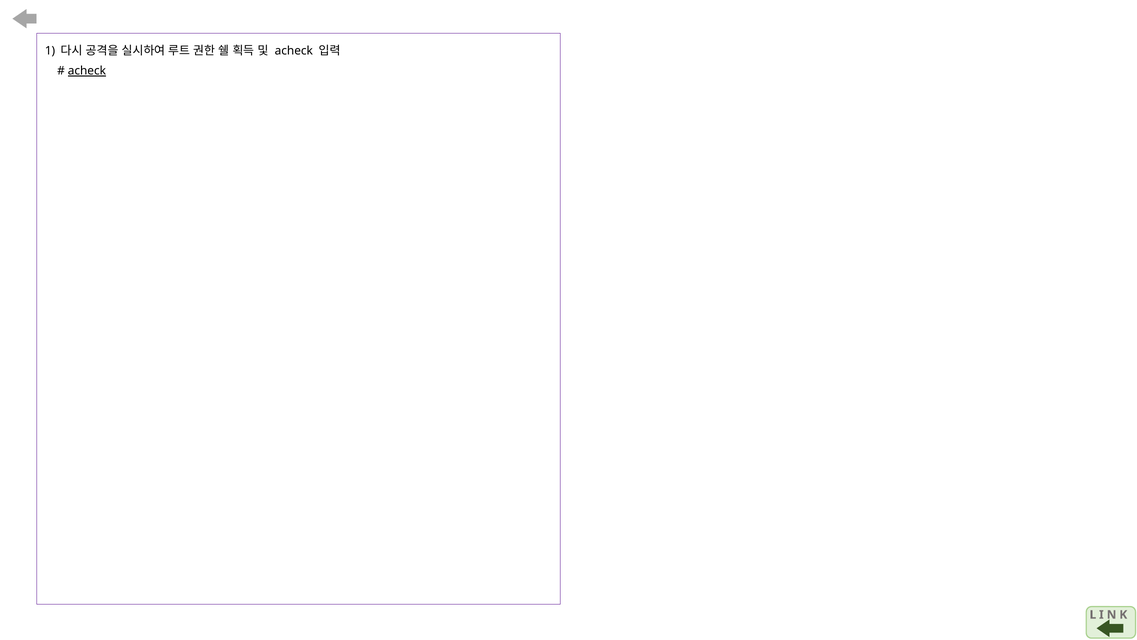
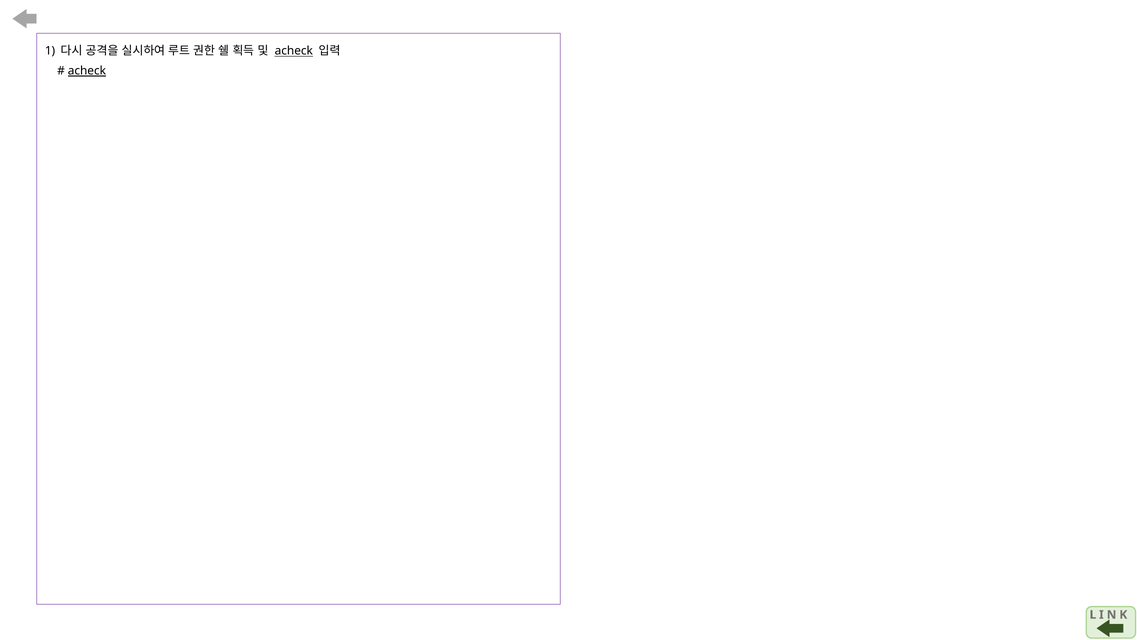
acheck at (294, 51) underline: none -> present
